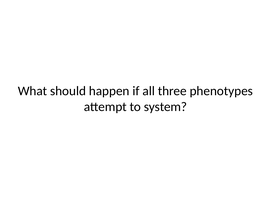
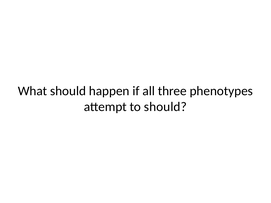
to system: system -> should
